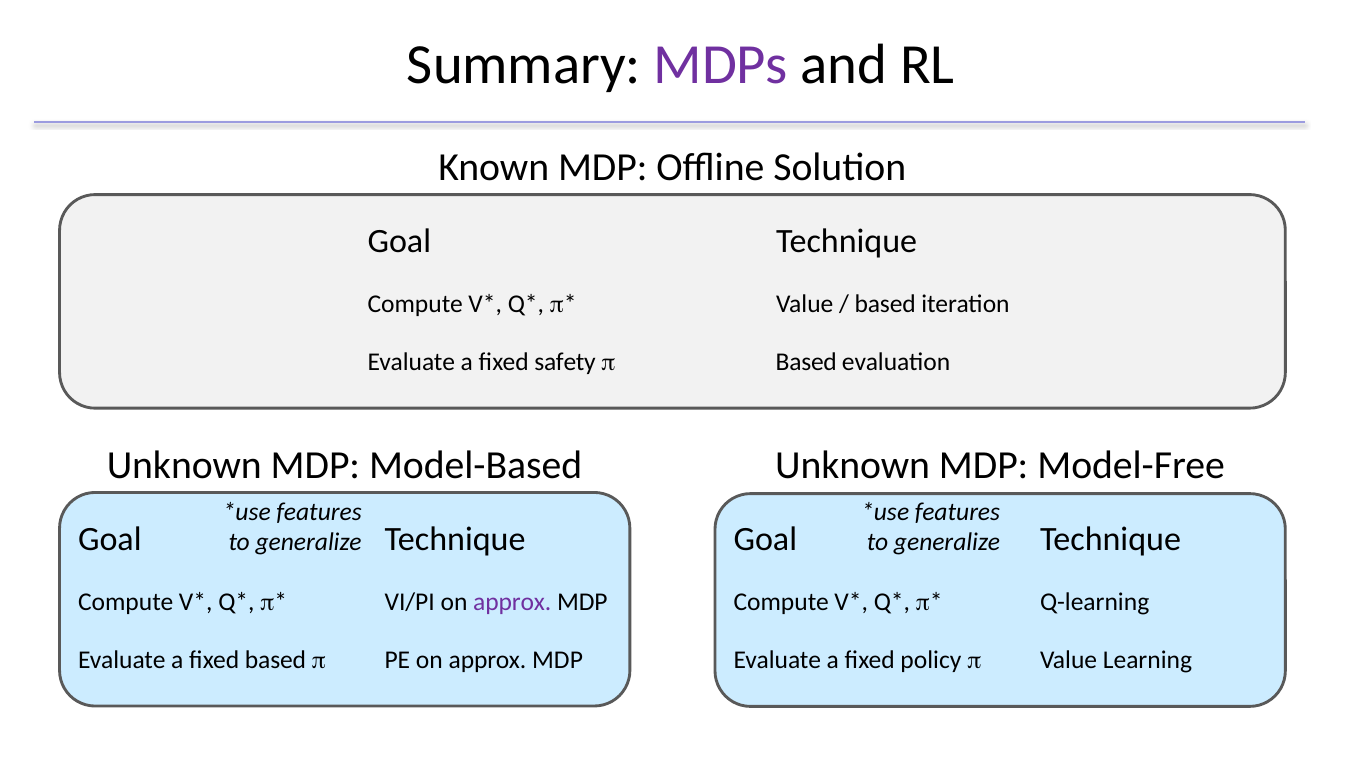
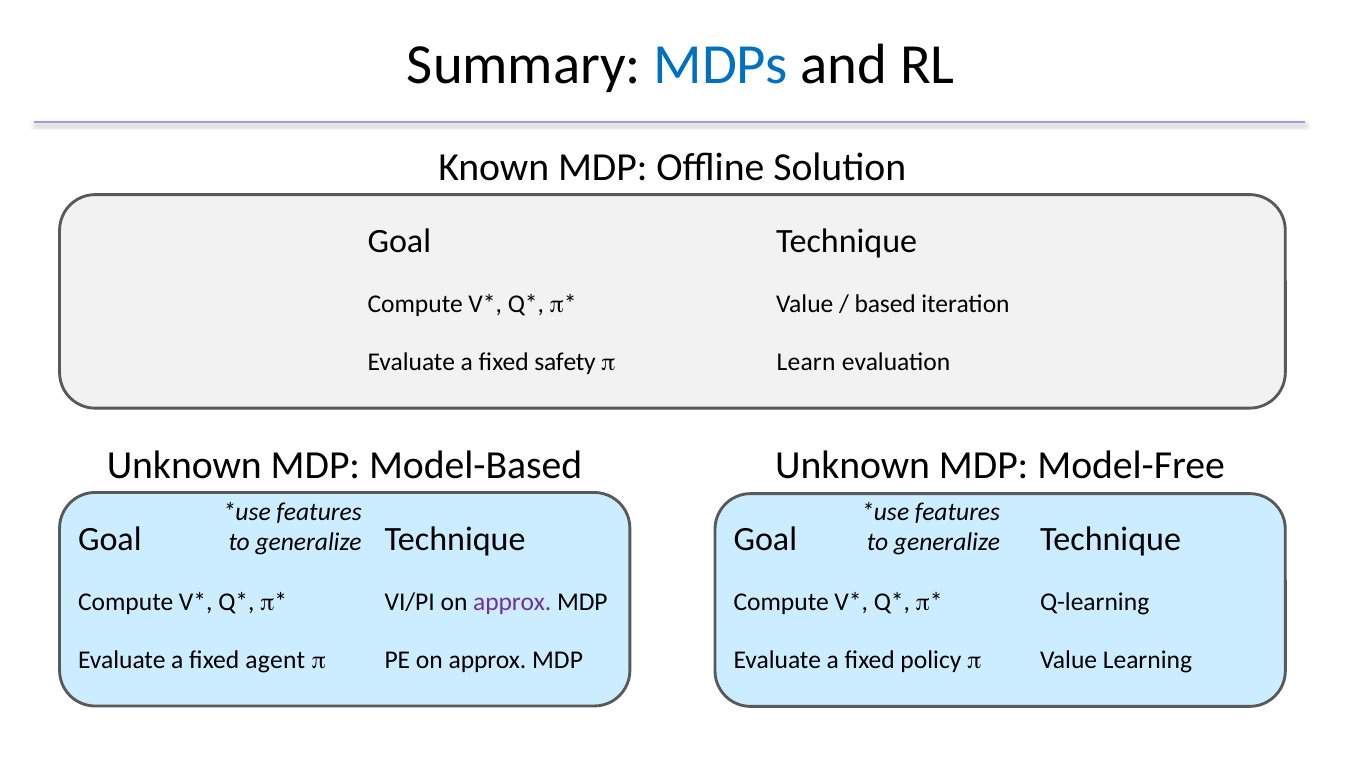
MDPs colour: purple -> blue
Based at (806, 362): Based -> Learn
fixed based: based -> agent
